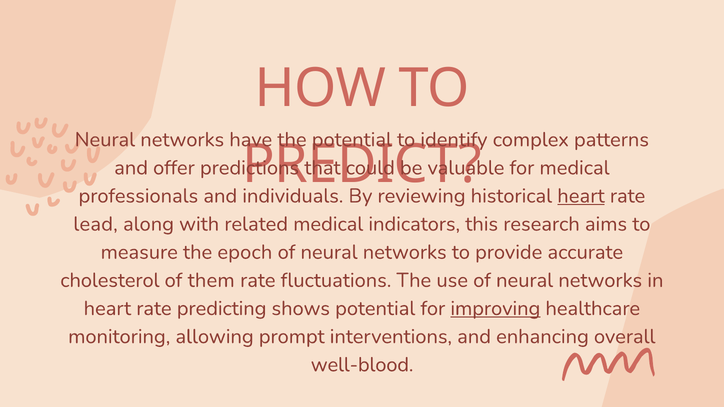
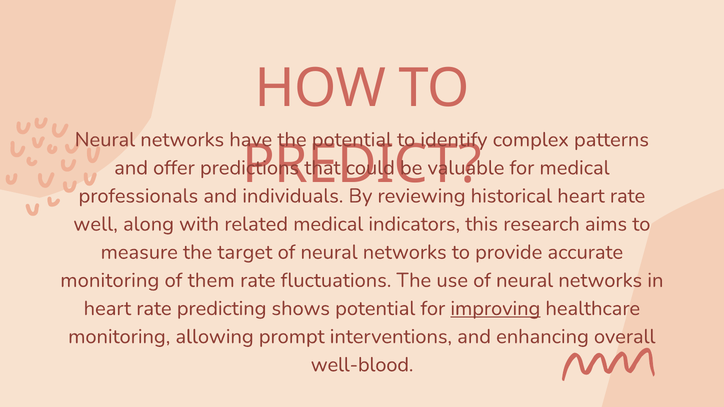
heart at (581, 196) underline: present -> none
lead: lead -> well
epoch: epoch -> target
cholesterol at (110, 280): cholesterol -> monitoring
